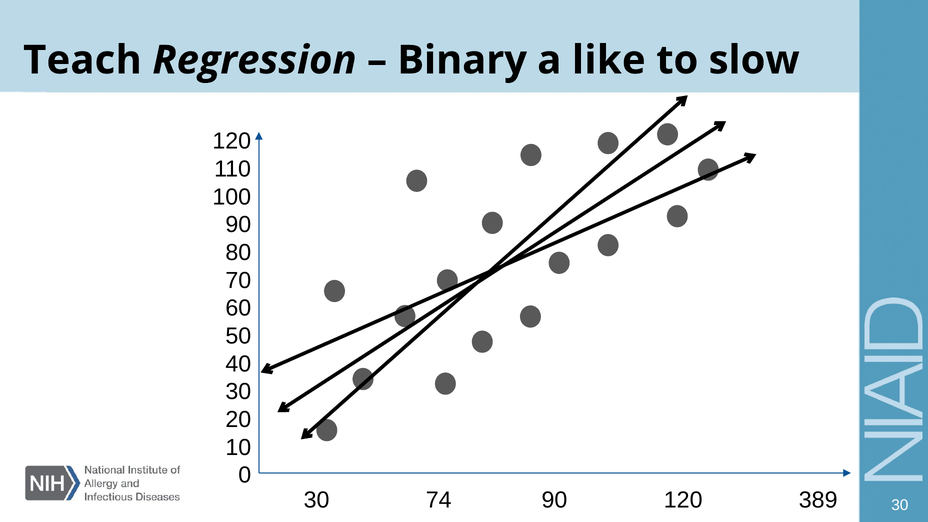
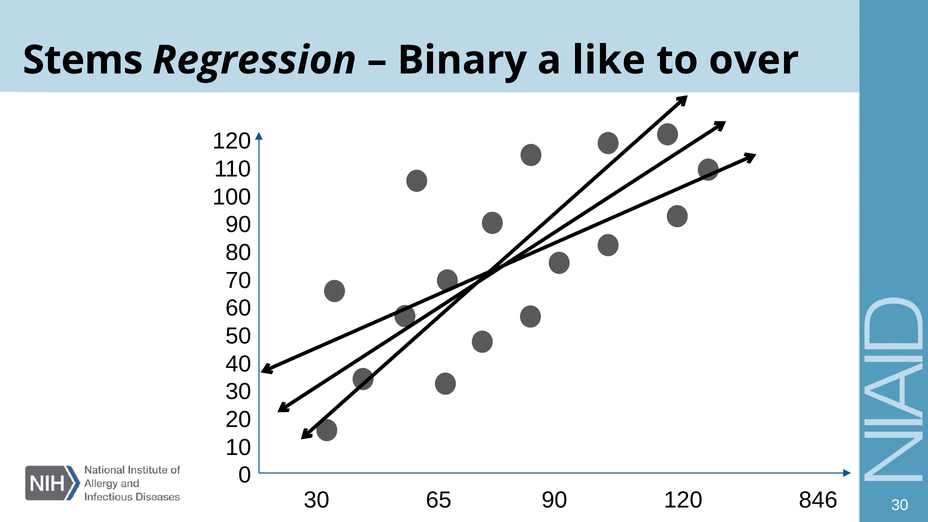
Teach: Teach -> Stems
slow: slow -> over
74: 74 -> 65
389: 389 -> 846
